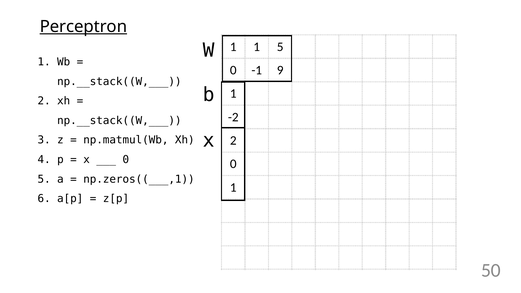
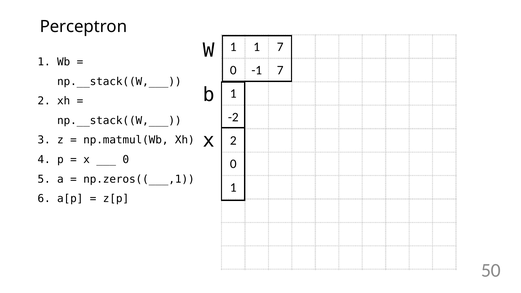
Perceptron underline: present -> none
1 5: 5 -> 7
-1 9: 9 -> 7
